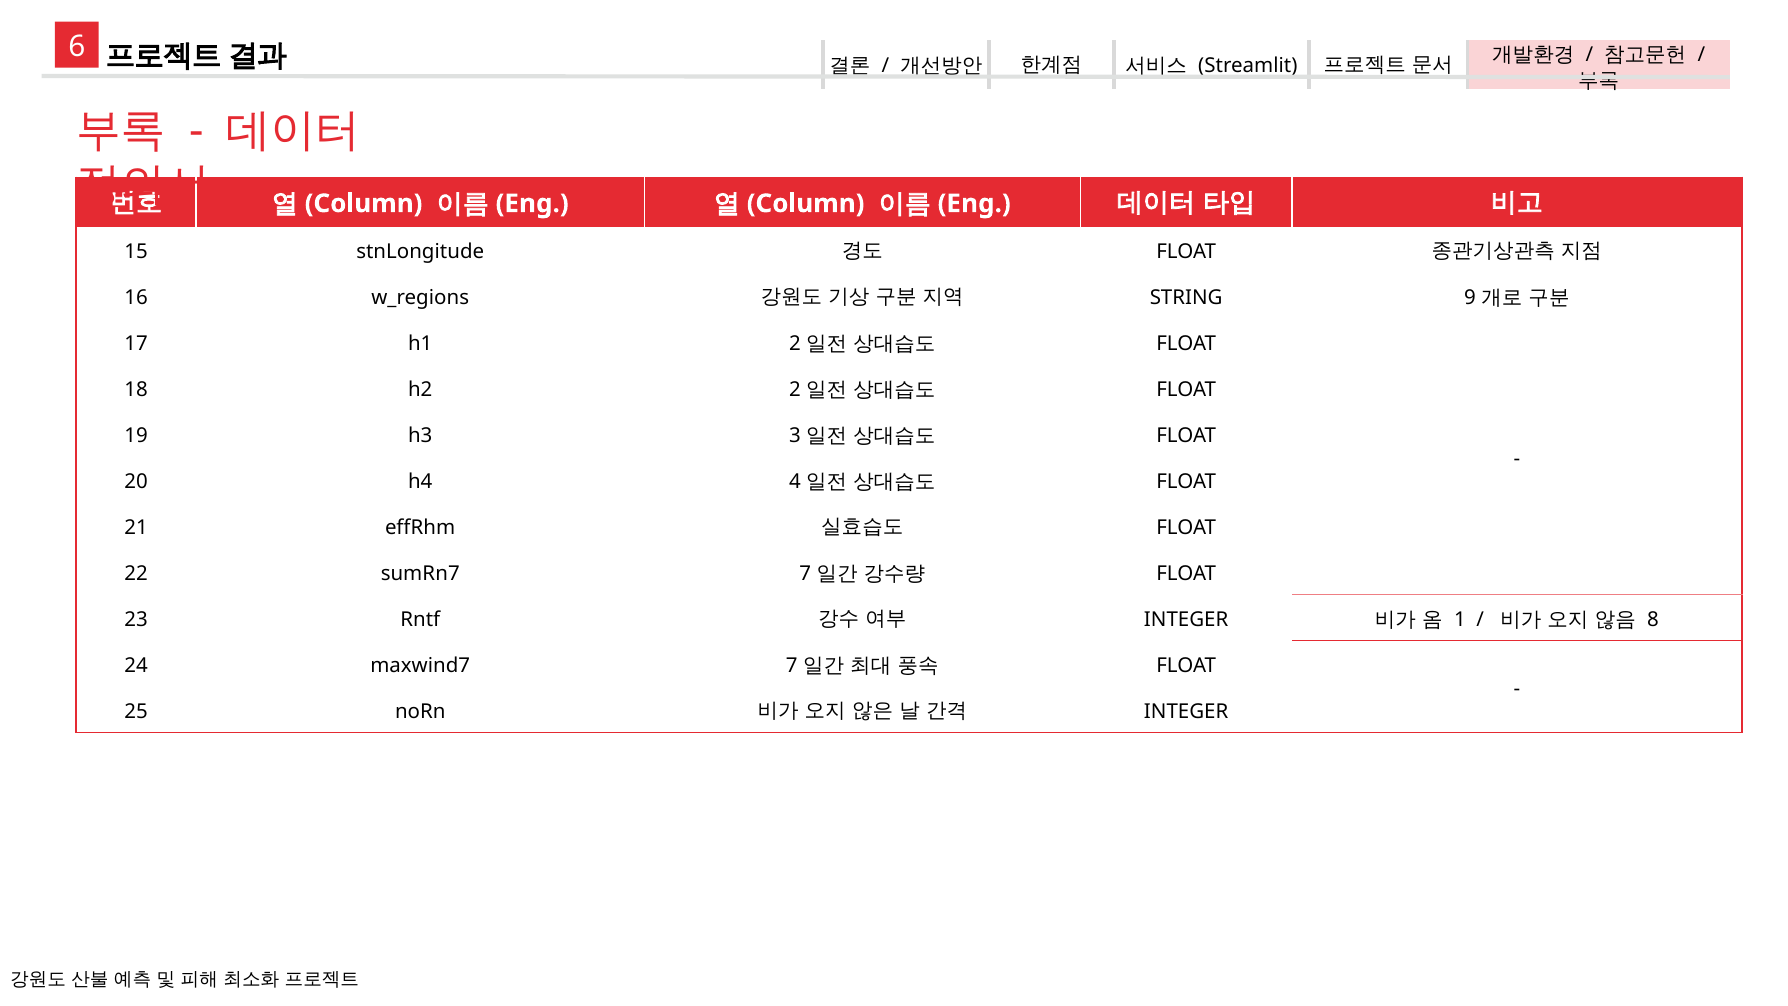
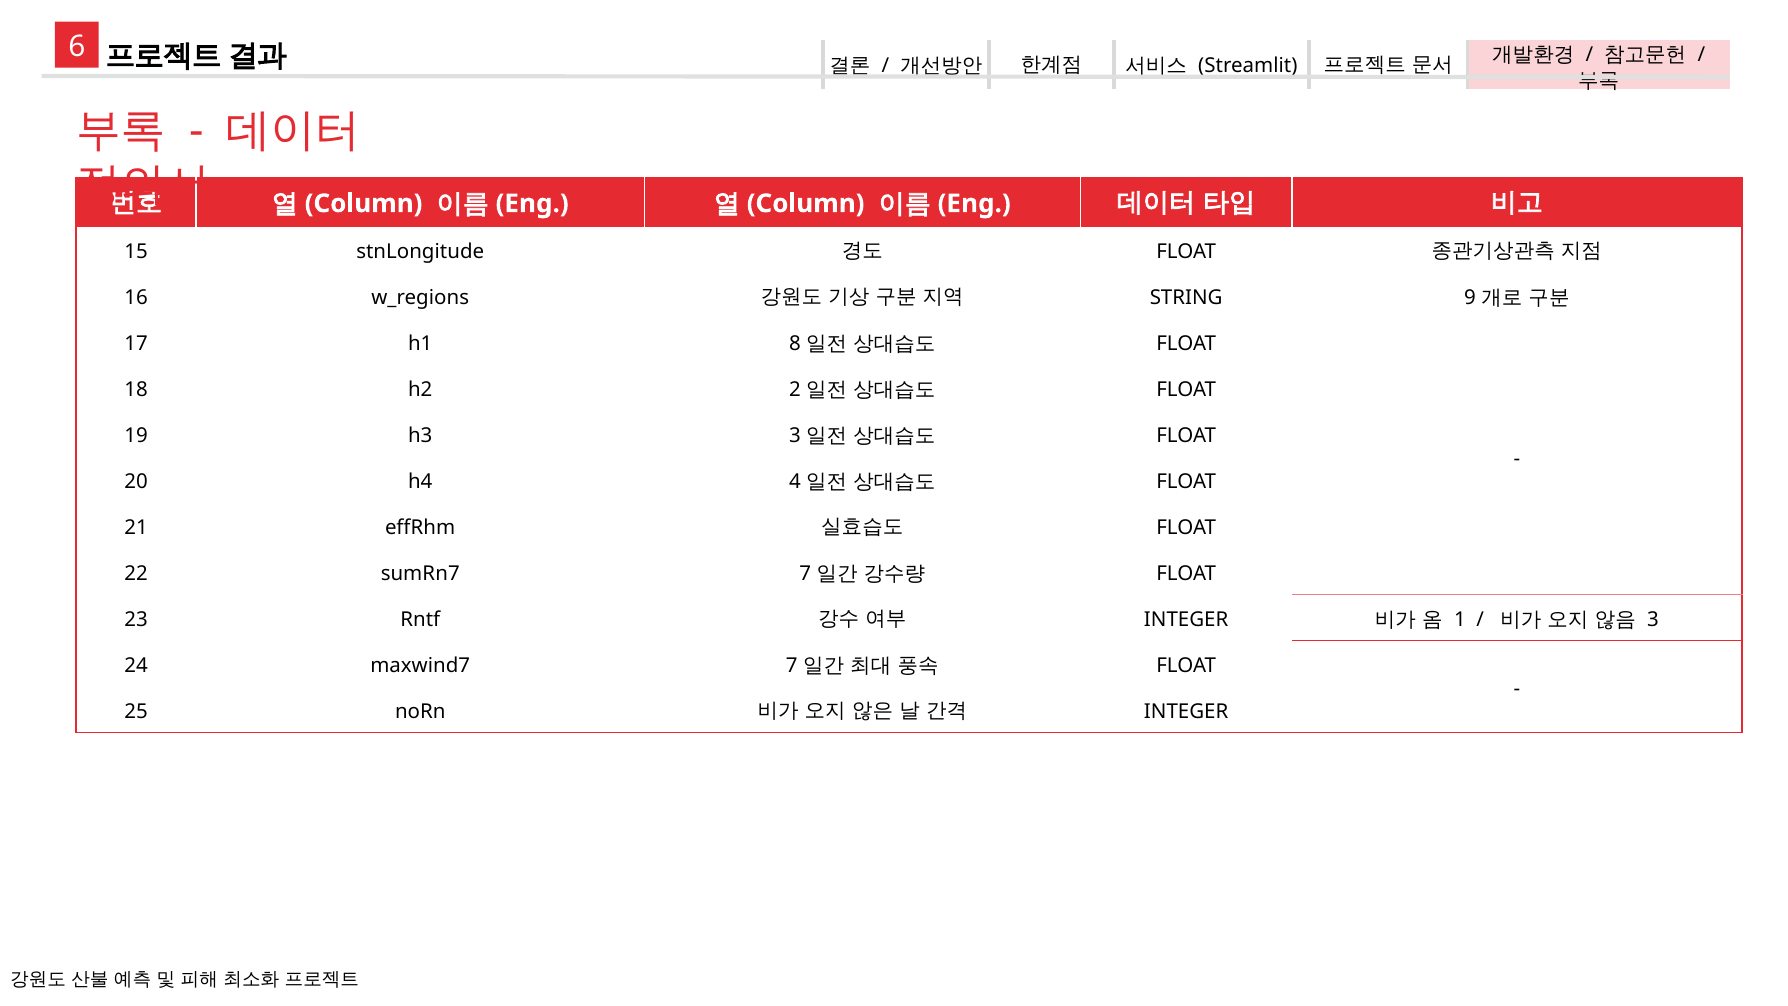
h1 2: 2 -> 8
8 at (1653, 619): 8 -> 3
